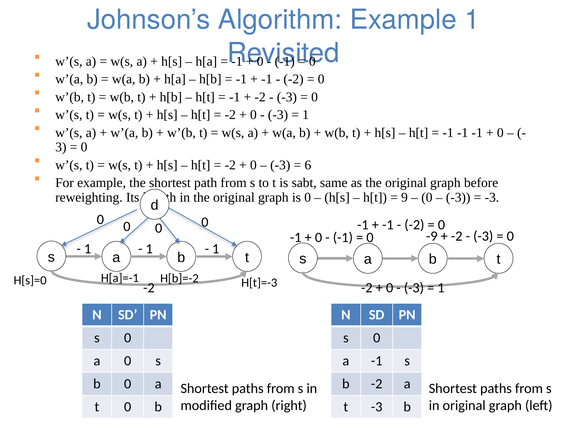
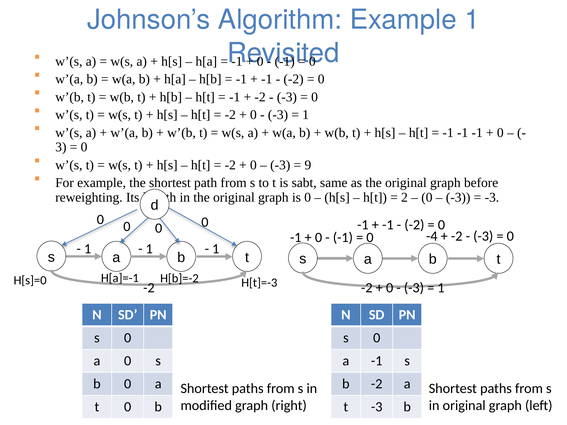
6: 6 -> 9
9: 9 -> 2
-9: -9 -> -4
